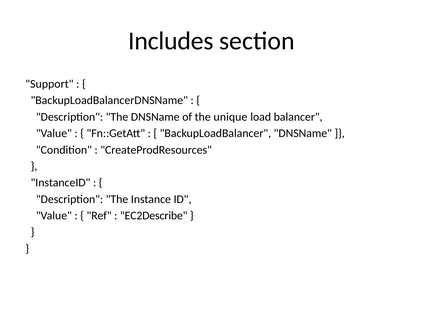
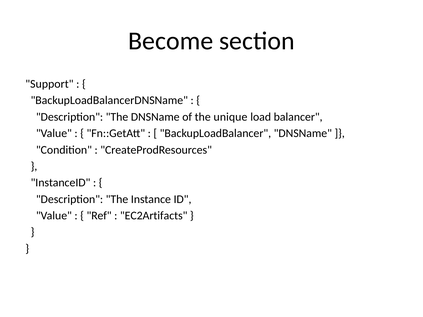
Includes: Includes -> Become
EC2Describe: EC2Describe -> EC2Artifacts
